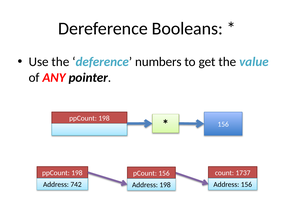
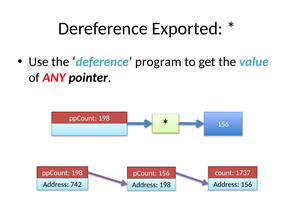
Booleans: Booleans -> Exported
numbers: numbers -> program
